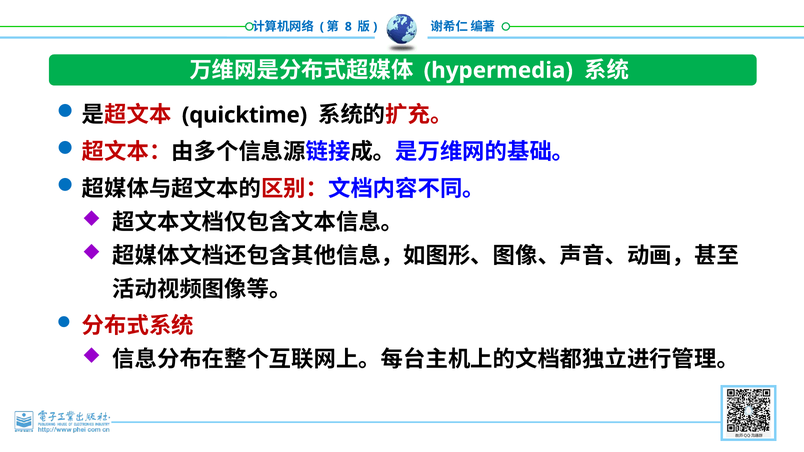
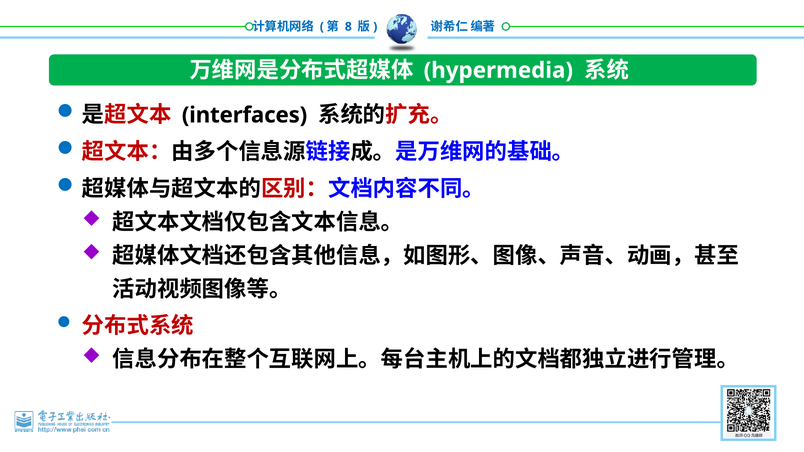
quicktime: quicktime -> interfaces
